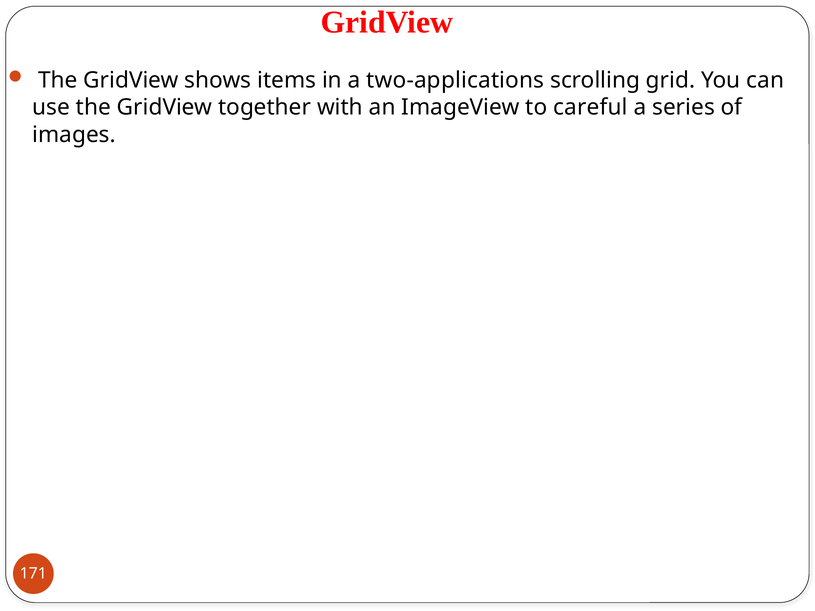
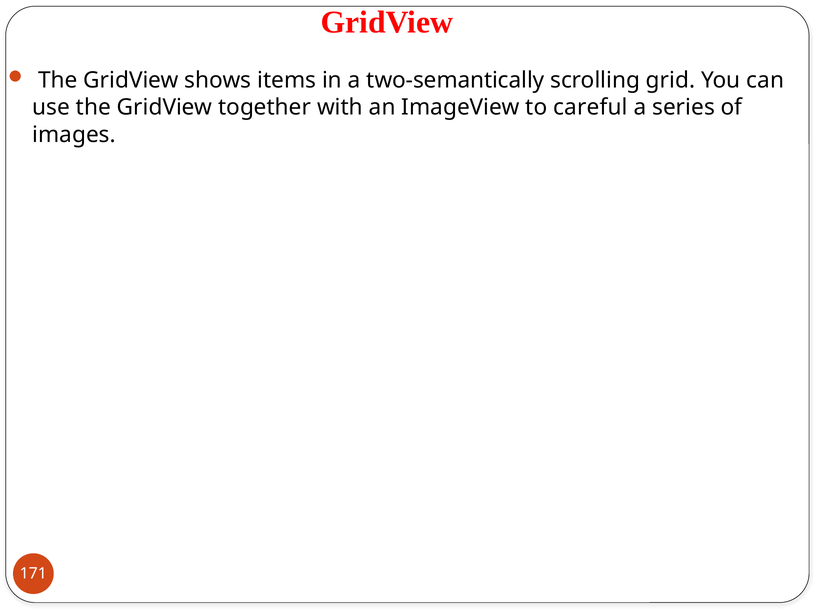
two-applications: two-applications -> two-semantically
